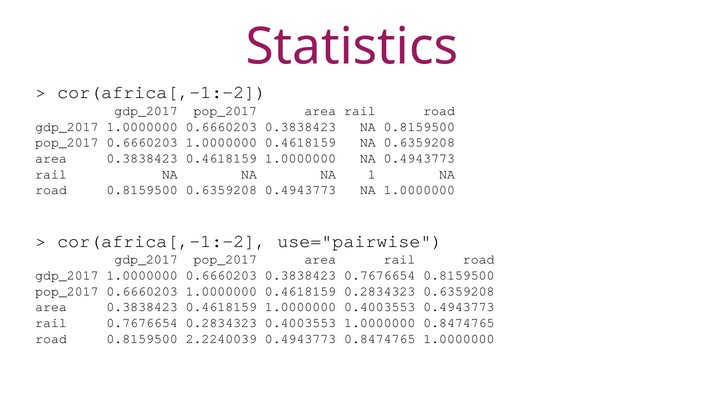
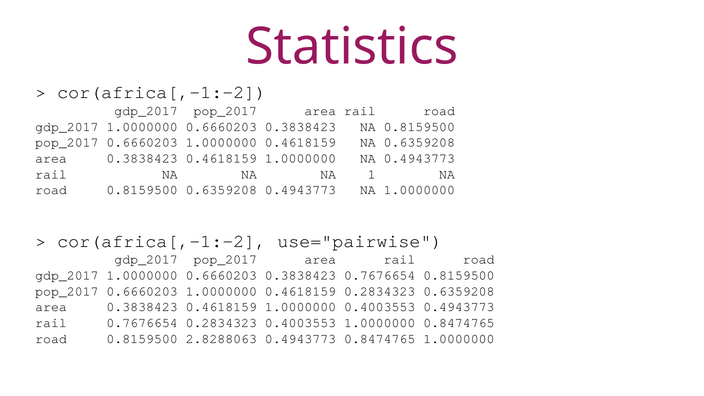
2.2240039: 2.2240039 -> 2.8288063
